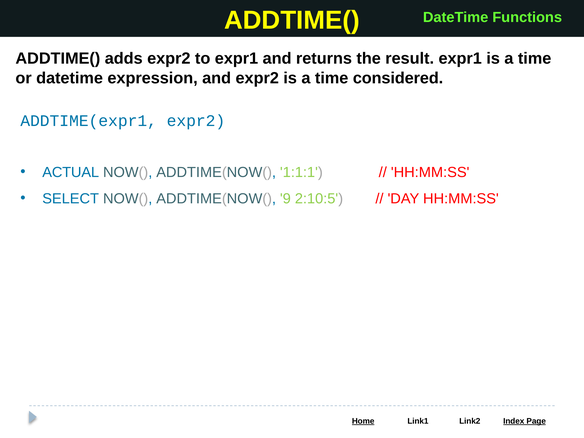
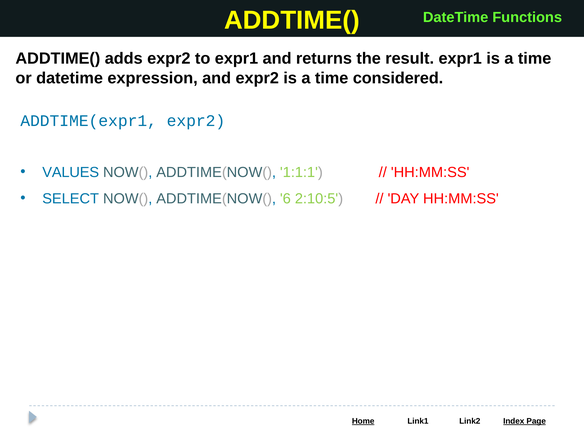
ACTUAL: ACTUAL -> VALUES
9: 9 -> 6
